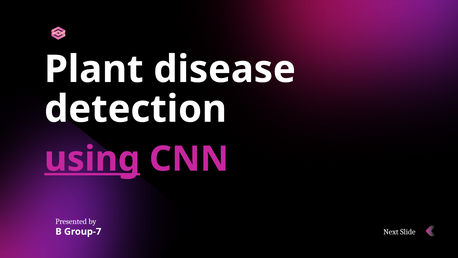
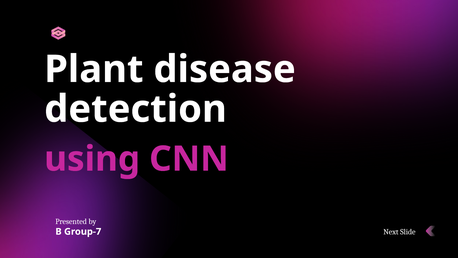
using underline: present -> none
